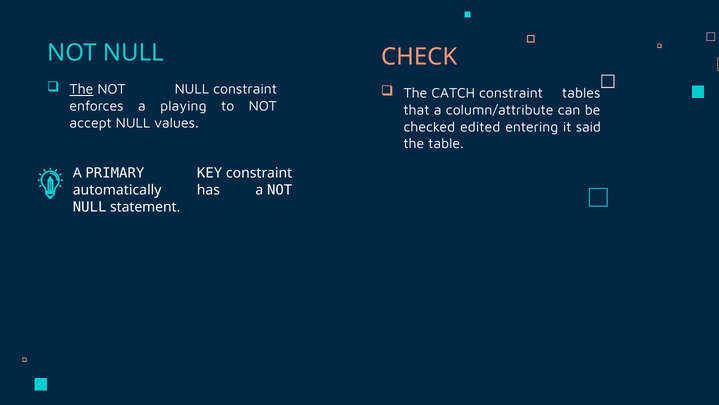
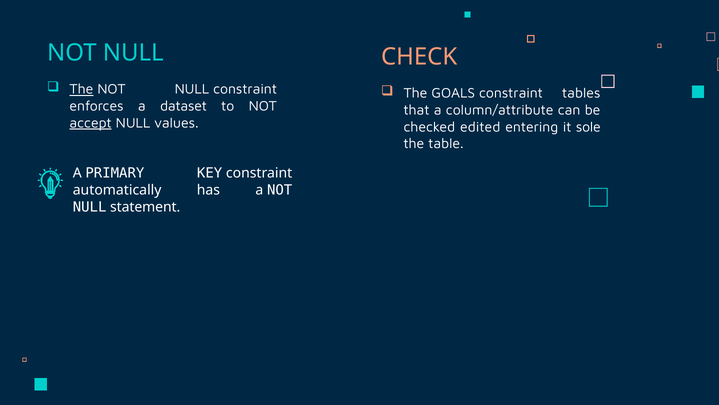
CATCH: CATCH -> GOALS
playing: playing -> dataset
accept underline: none -> present
said: said -> sole
